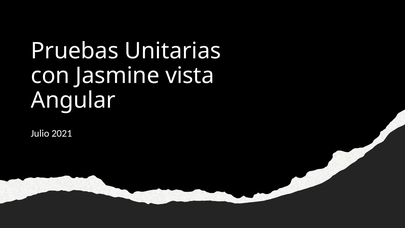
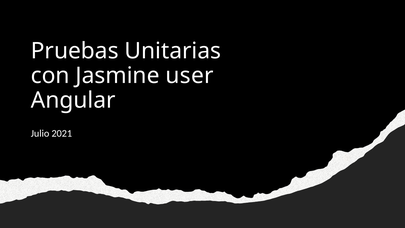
vista: vista -> user
